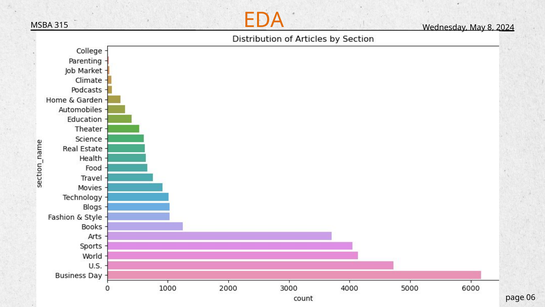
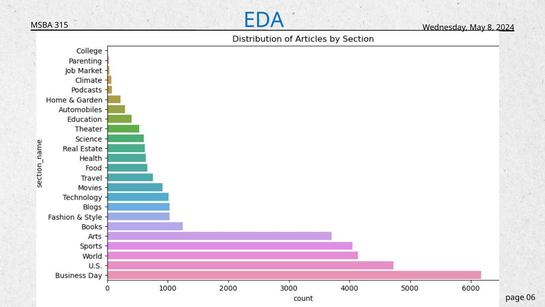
EDA colour: orange -> blue
